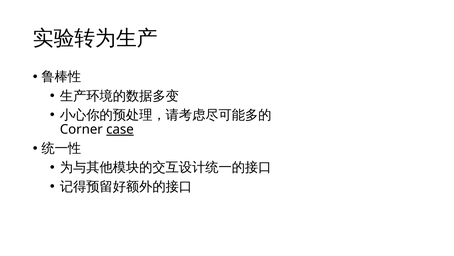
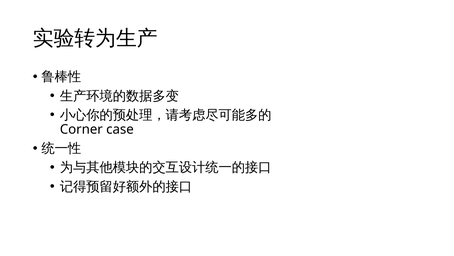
case underline: present -> none
